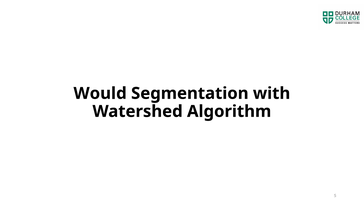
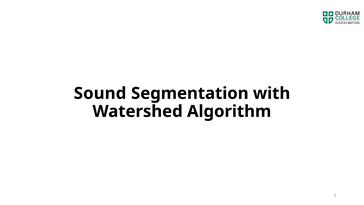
Would: Would -> Sound
